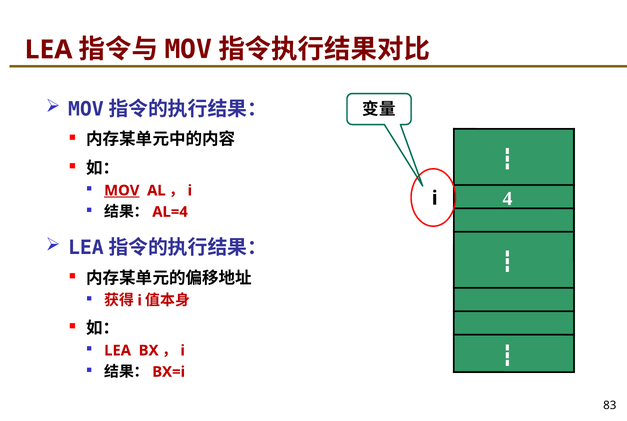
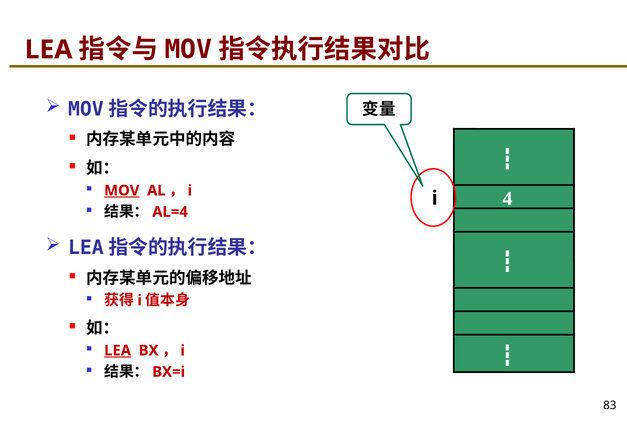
LEA at (118, 351) underline: none -> present
